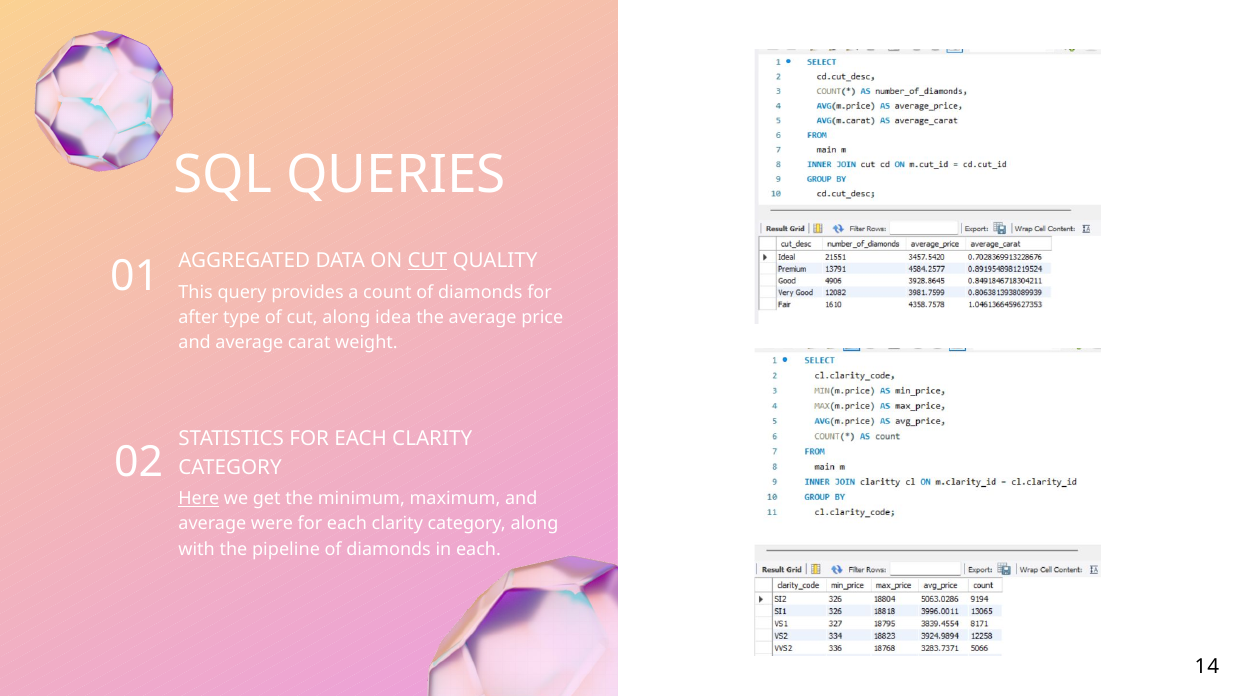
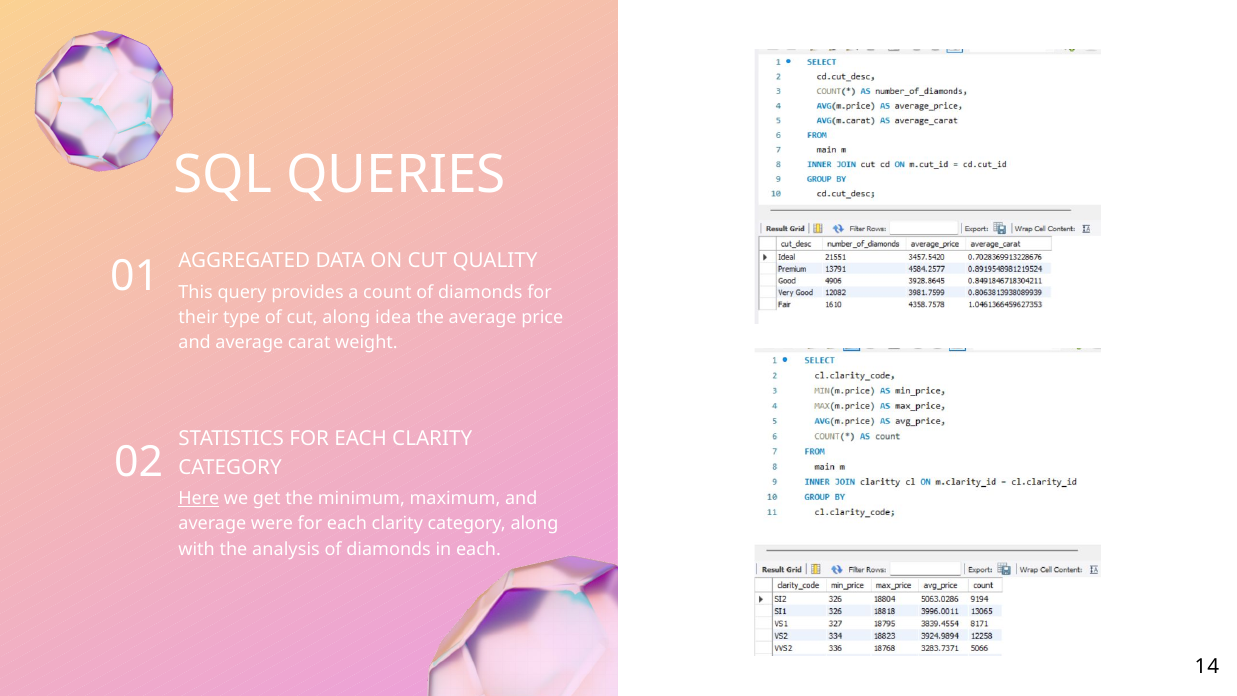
CUT at (427, 260) underline: present -> none
after: after -> their
pipeline: pipeline -> analysis
